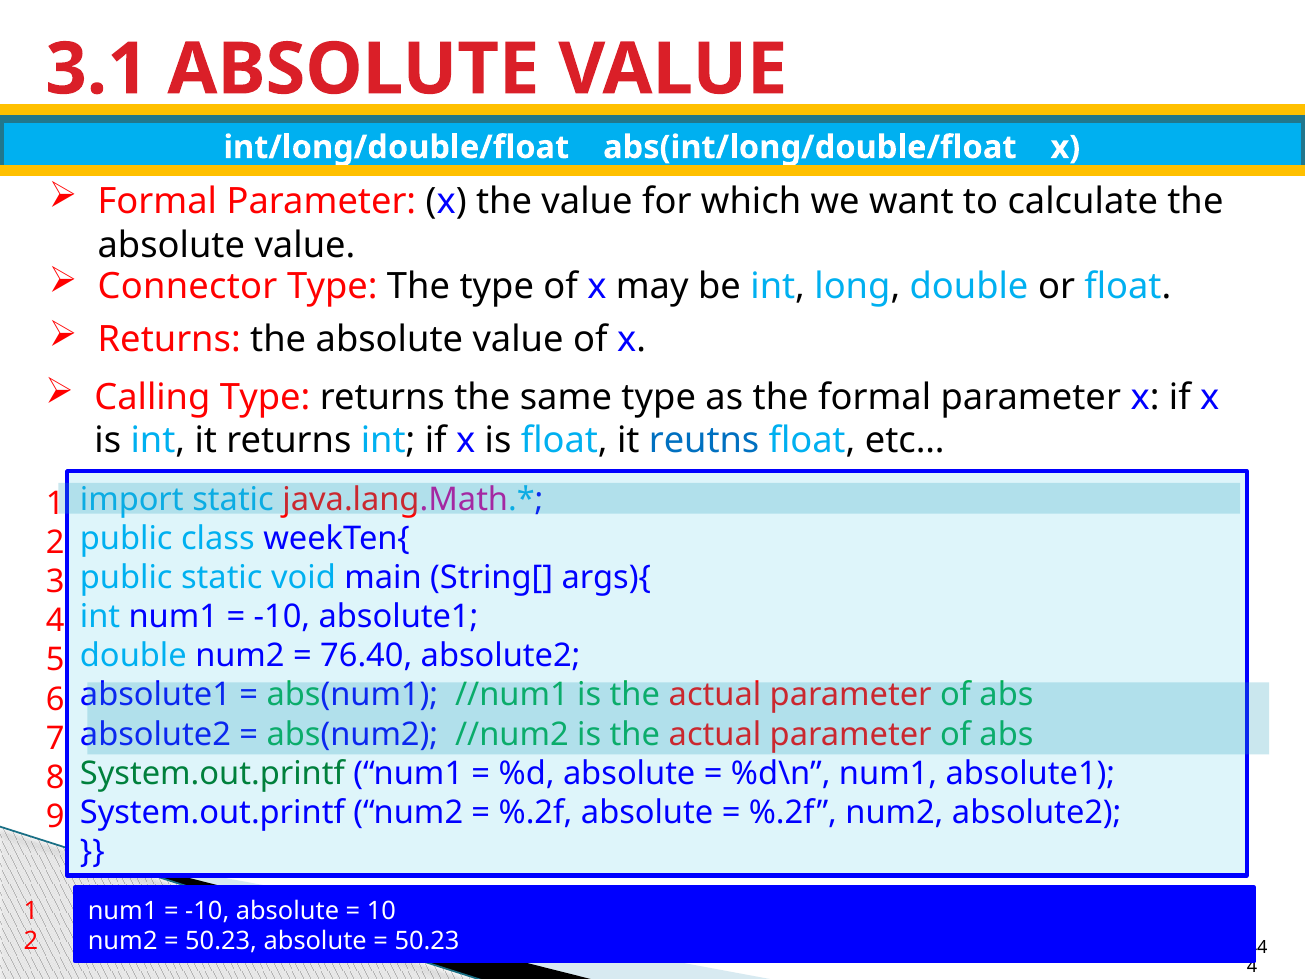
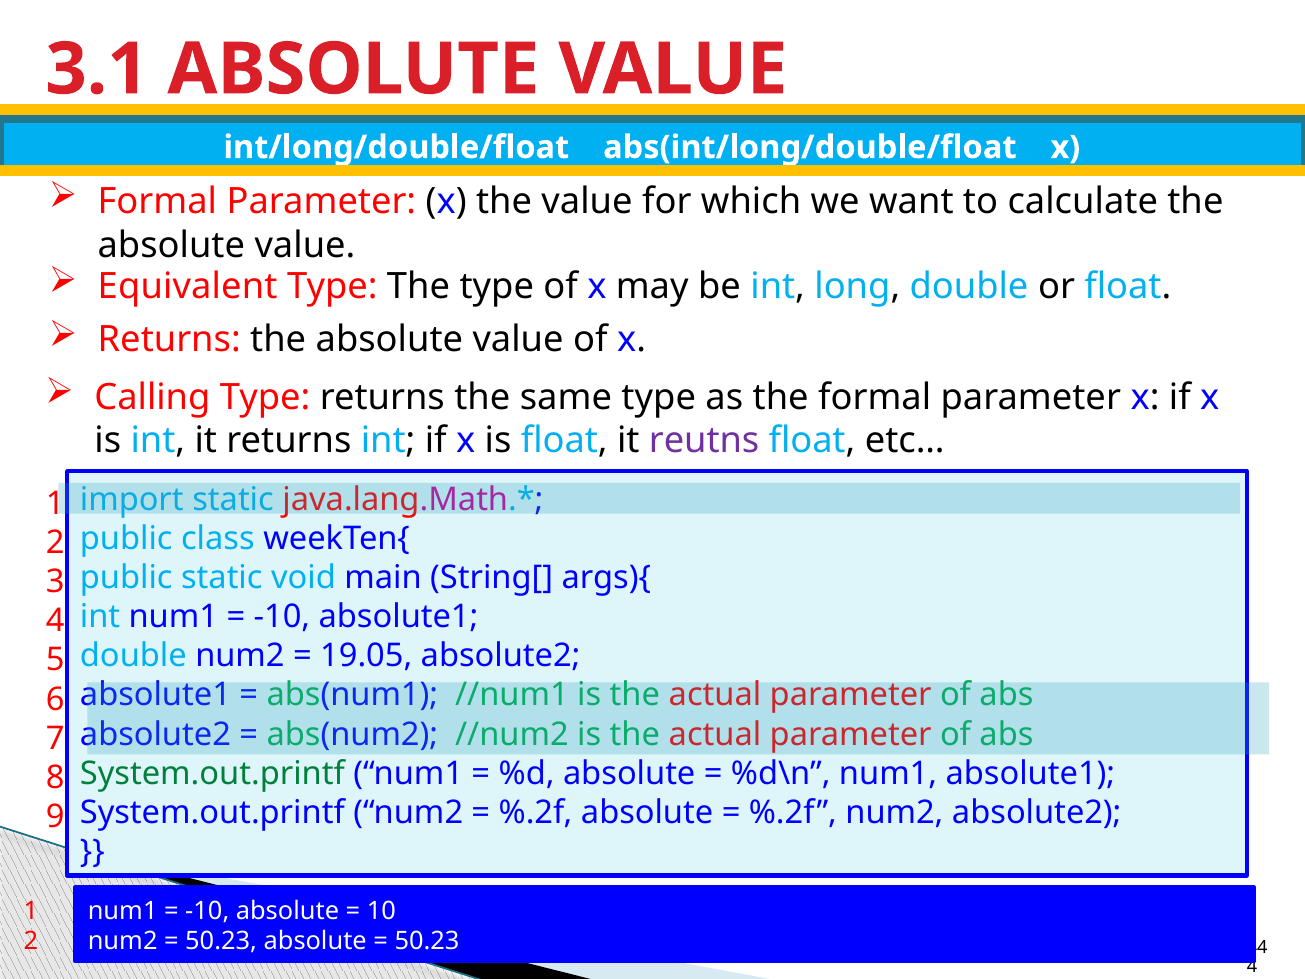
Connector: Connector -> Equivalent
reutns colour: blue -> purple
76.40: 76.40 -> 19.05
